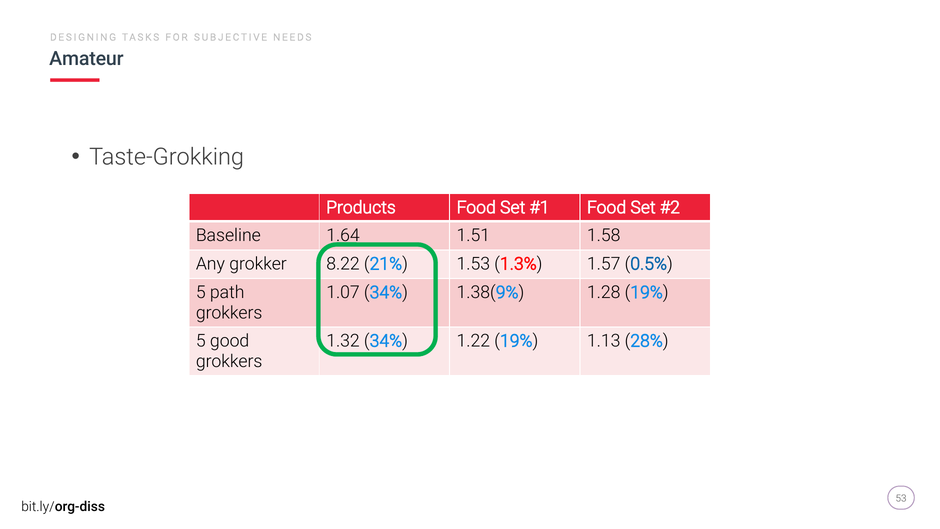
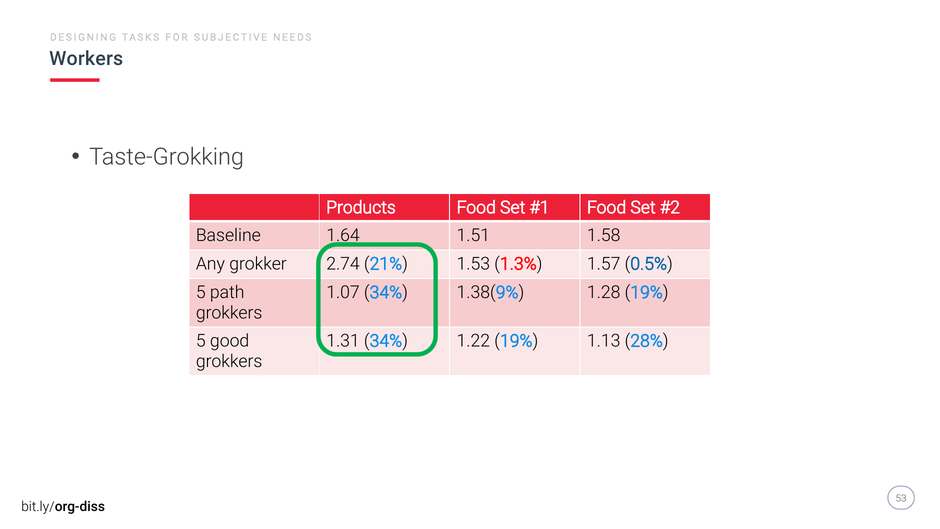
Amateur: Amateur -> Workers
8.22: 8.22 -> 2.74
1.32: 1.32 -> 1.31
